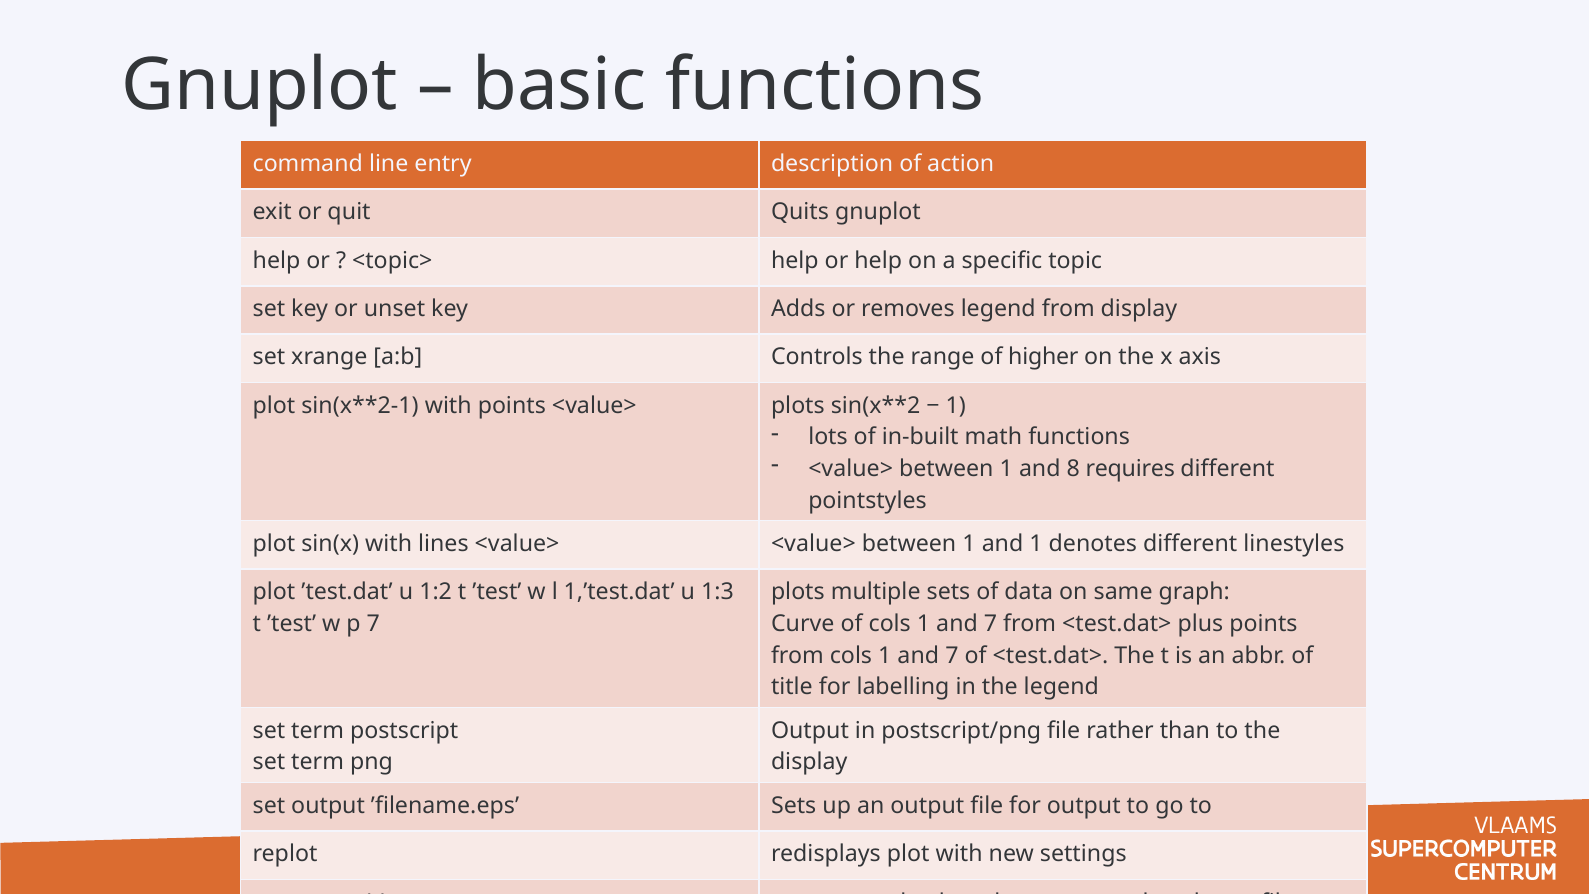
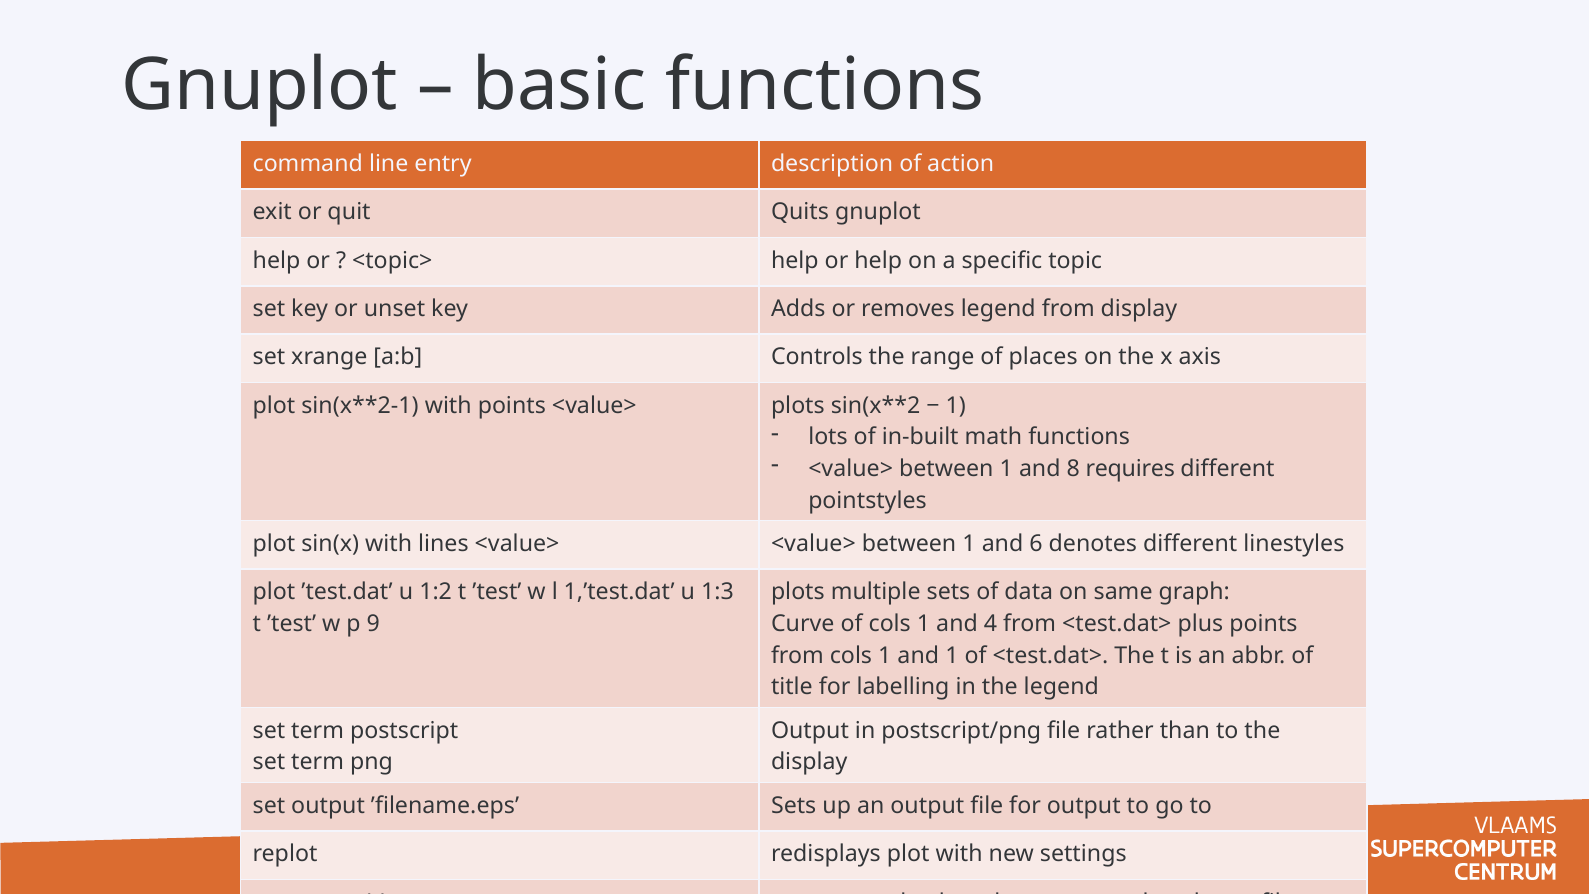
higher: higher -> places
and 1: 1 -> 6
p 7: 7 -> 9
7 at (991, 624): 7 -> 4
7 at (952, 655): 7 -> 1
